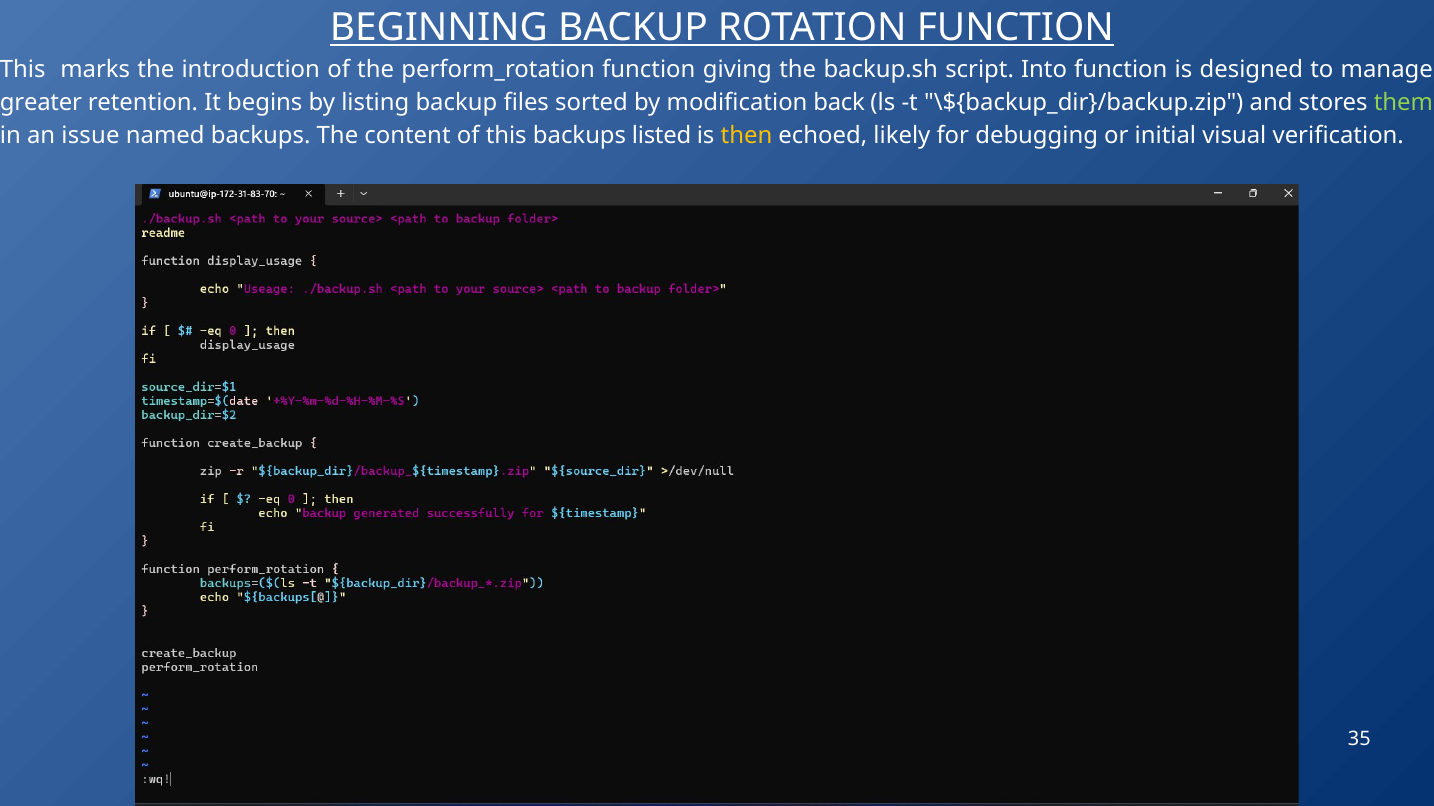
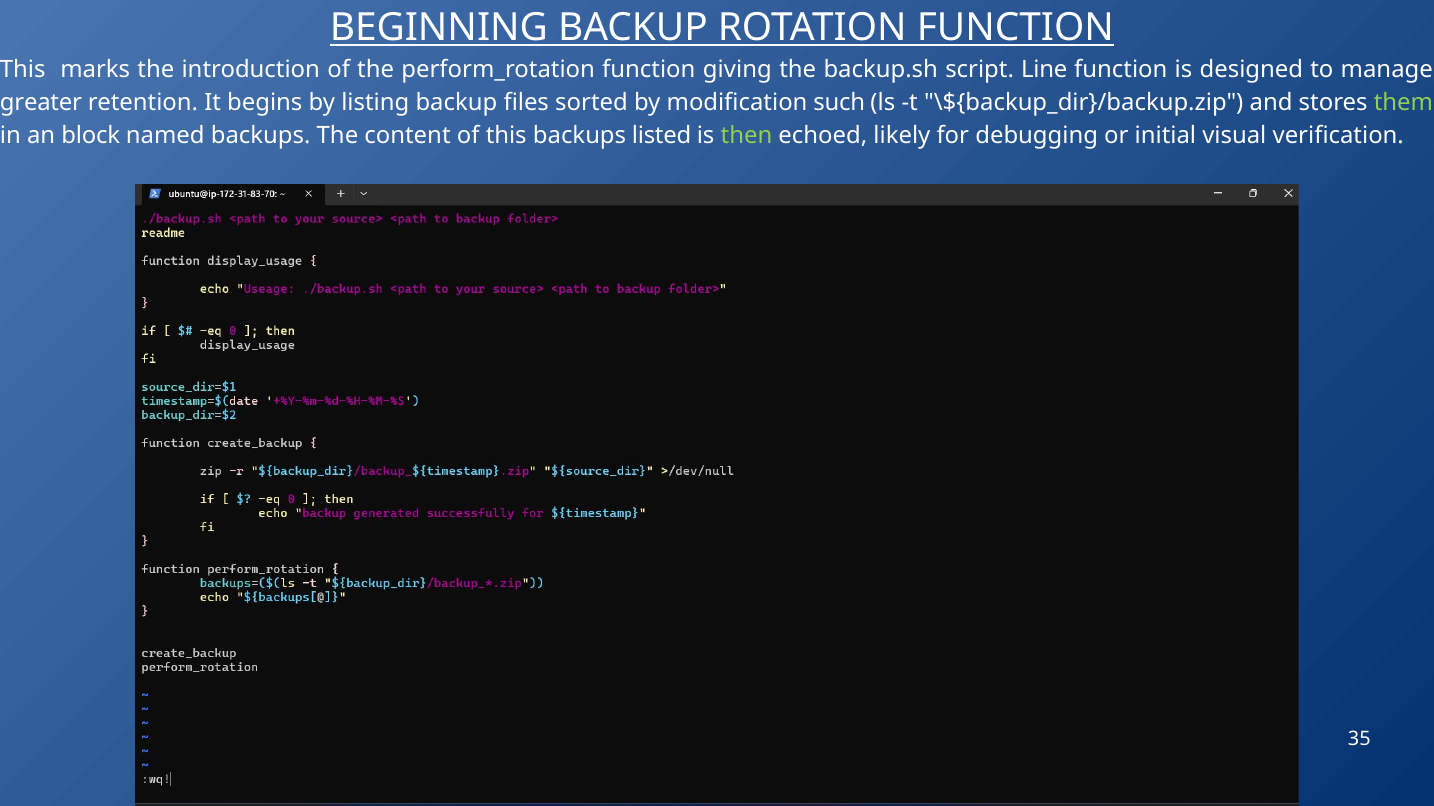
Into: Into -> Line
back: back -> such
issue: issue -> block
then colour: yellow -> light green
